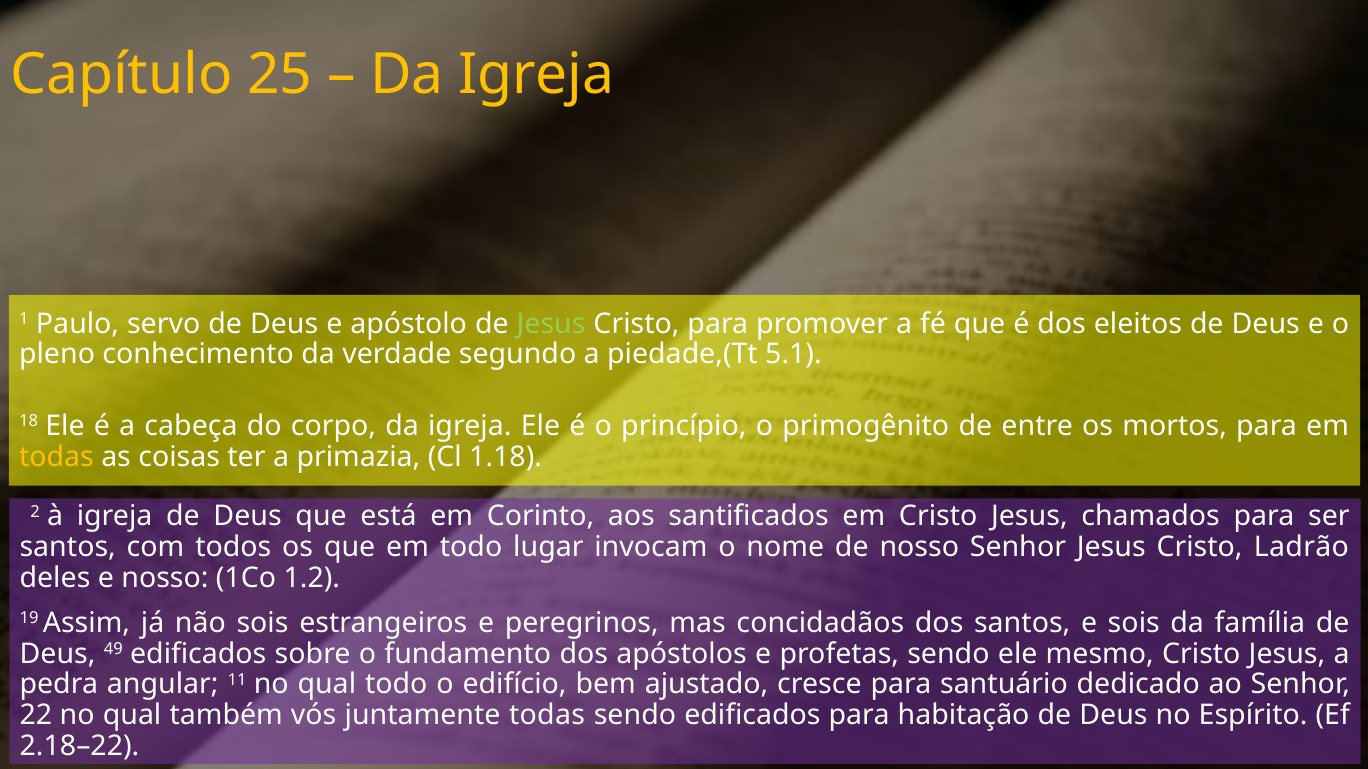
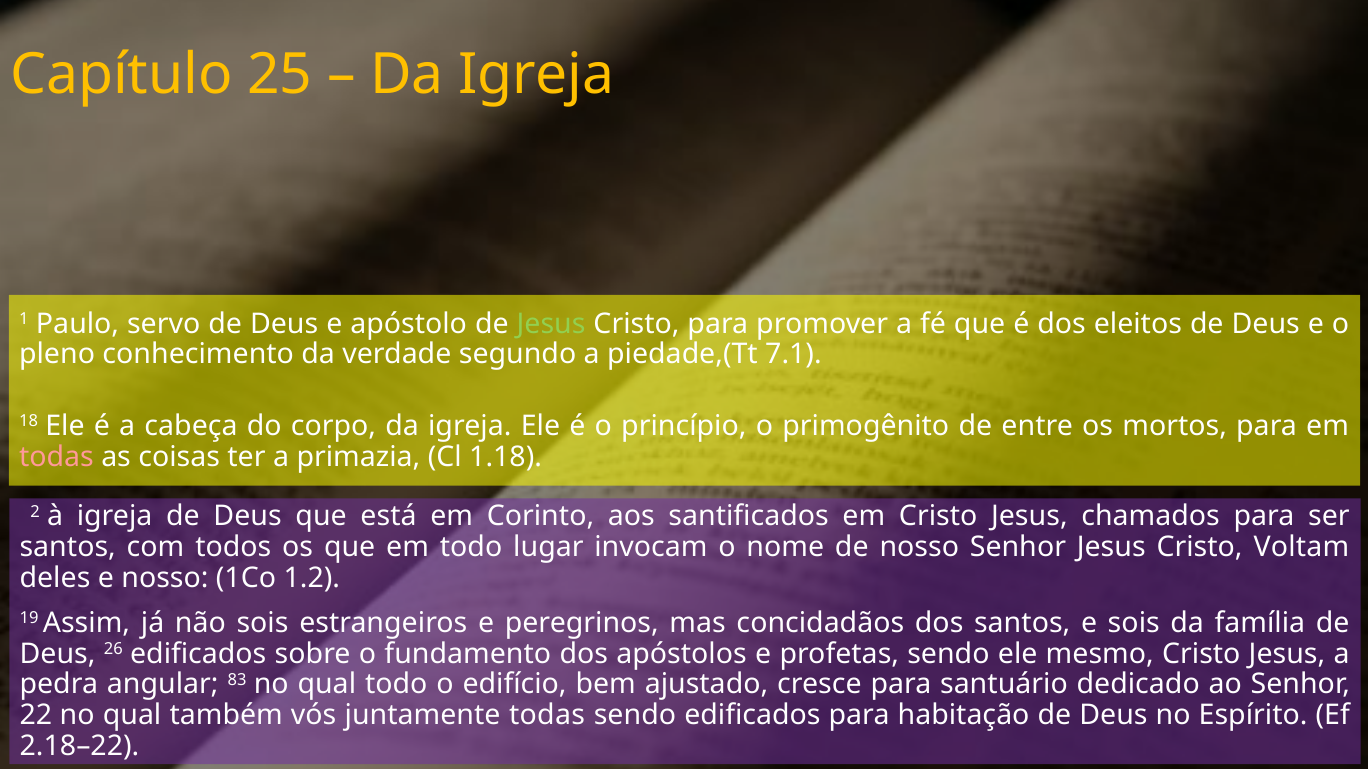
5.1: 5.1 -> 7.1
todas at (56, 457) colour: yellow -> pink
Ladrão: Ladrão -> Voltam
49: 49 -> 26
11: 11 -> 83
